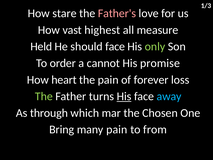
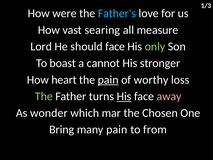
stare: stare -> were
Father's colour: pink -> light blue
highest: highest -> searing
Held: Held -> Lord
order: order -> boast
promise: promise -> stronger
pain at (108, 80) underline: none -> present
forever: forever -> worthy
away colour: light blue -> pink
through: through -> wonder
